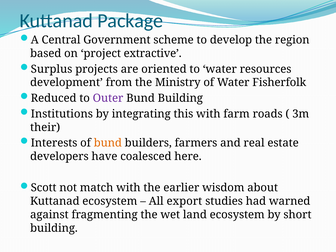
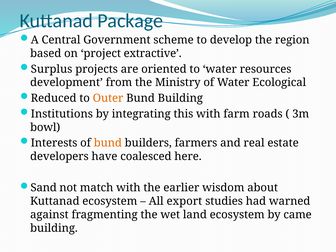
Fisherfolk: Fisherfolk -> Ecological
Outer colour: purple -> orange
their: their -> bowl
Scott: Scott -> Sand
short: short -> came
